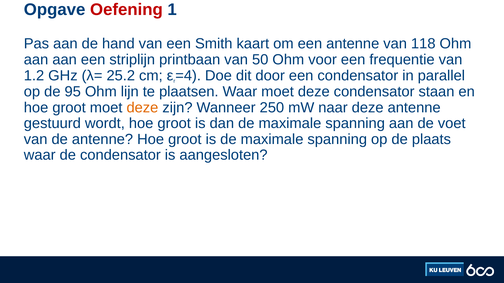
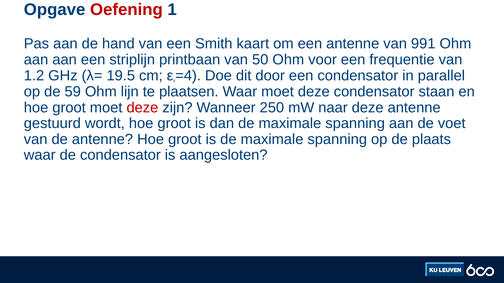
118: 118 -> 991
25.2: 25.2 -> 19.5
95: 95 -> 59
deze at (142, 108) colour: orange -> red
